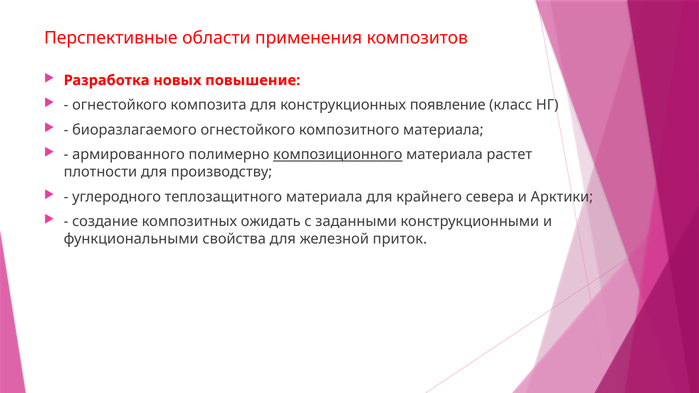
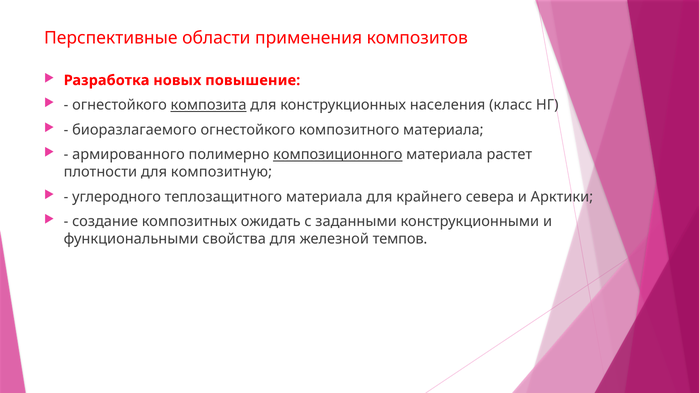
композита underline: none -> present
появление: появление -> населения
производству: производству -> композитную
приток: приток -> темпов
